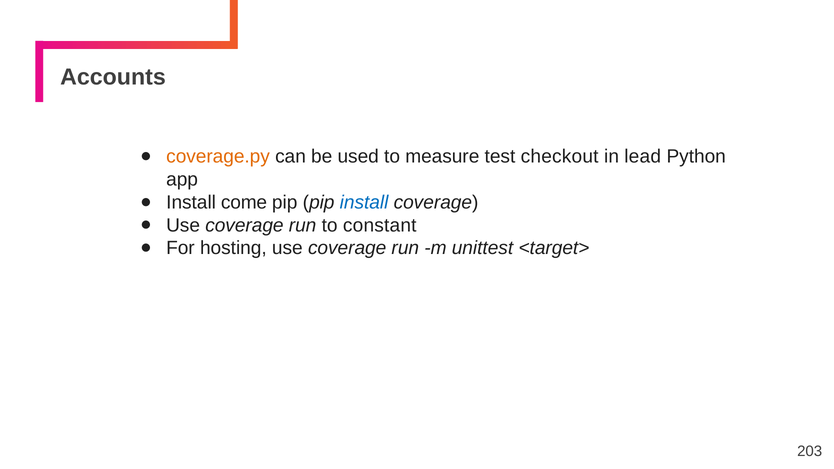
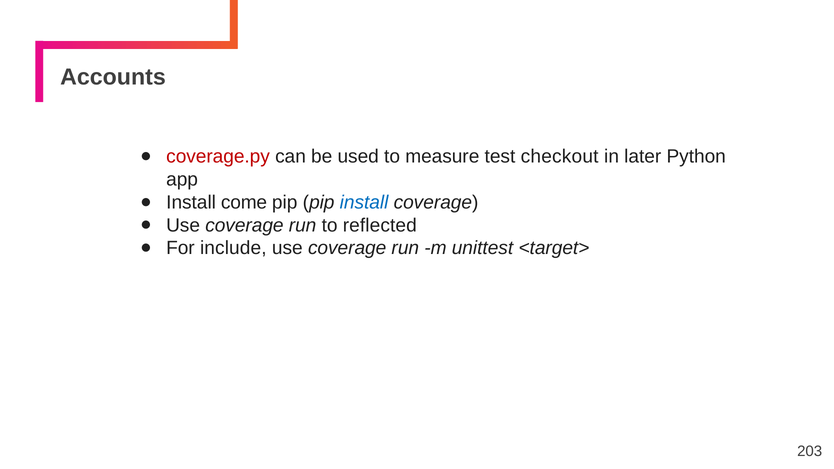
coverage.py colour: orange -> red
lead: lead -> later
constant: constant -> reflected
hosting: hosting -> include
